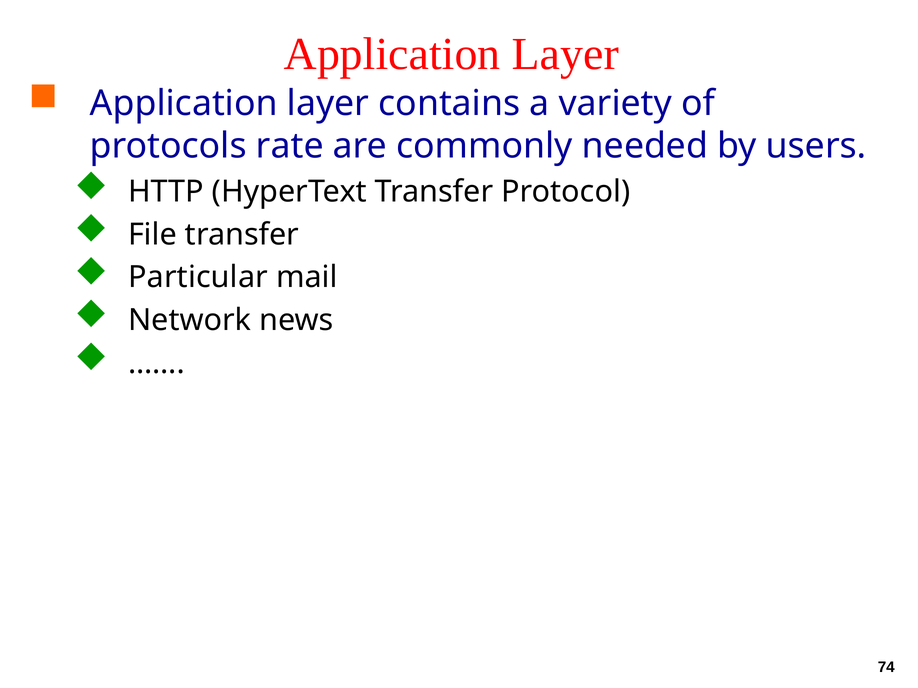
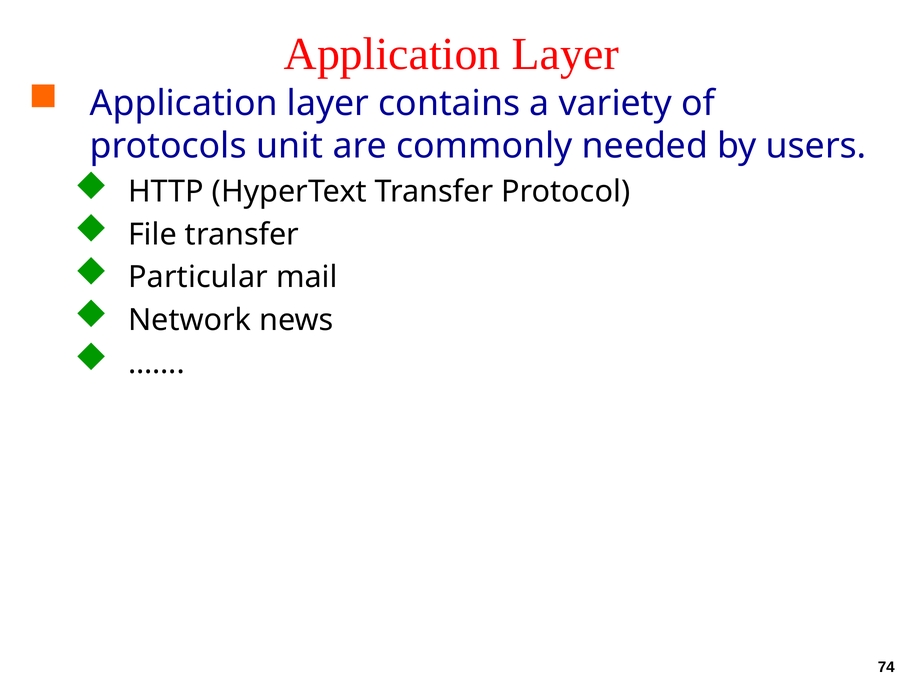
rate: rate -> unit
